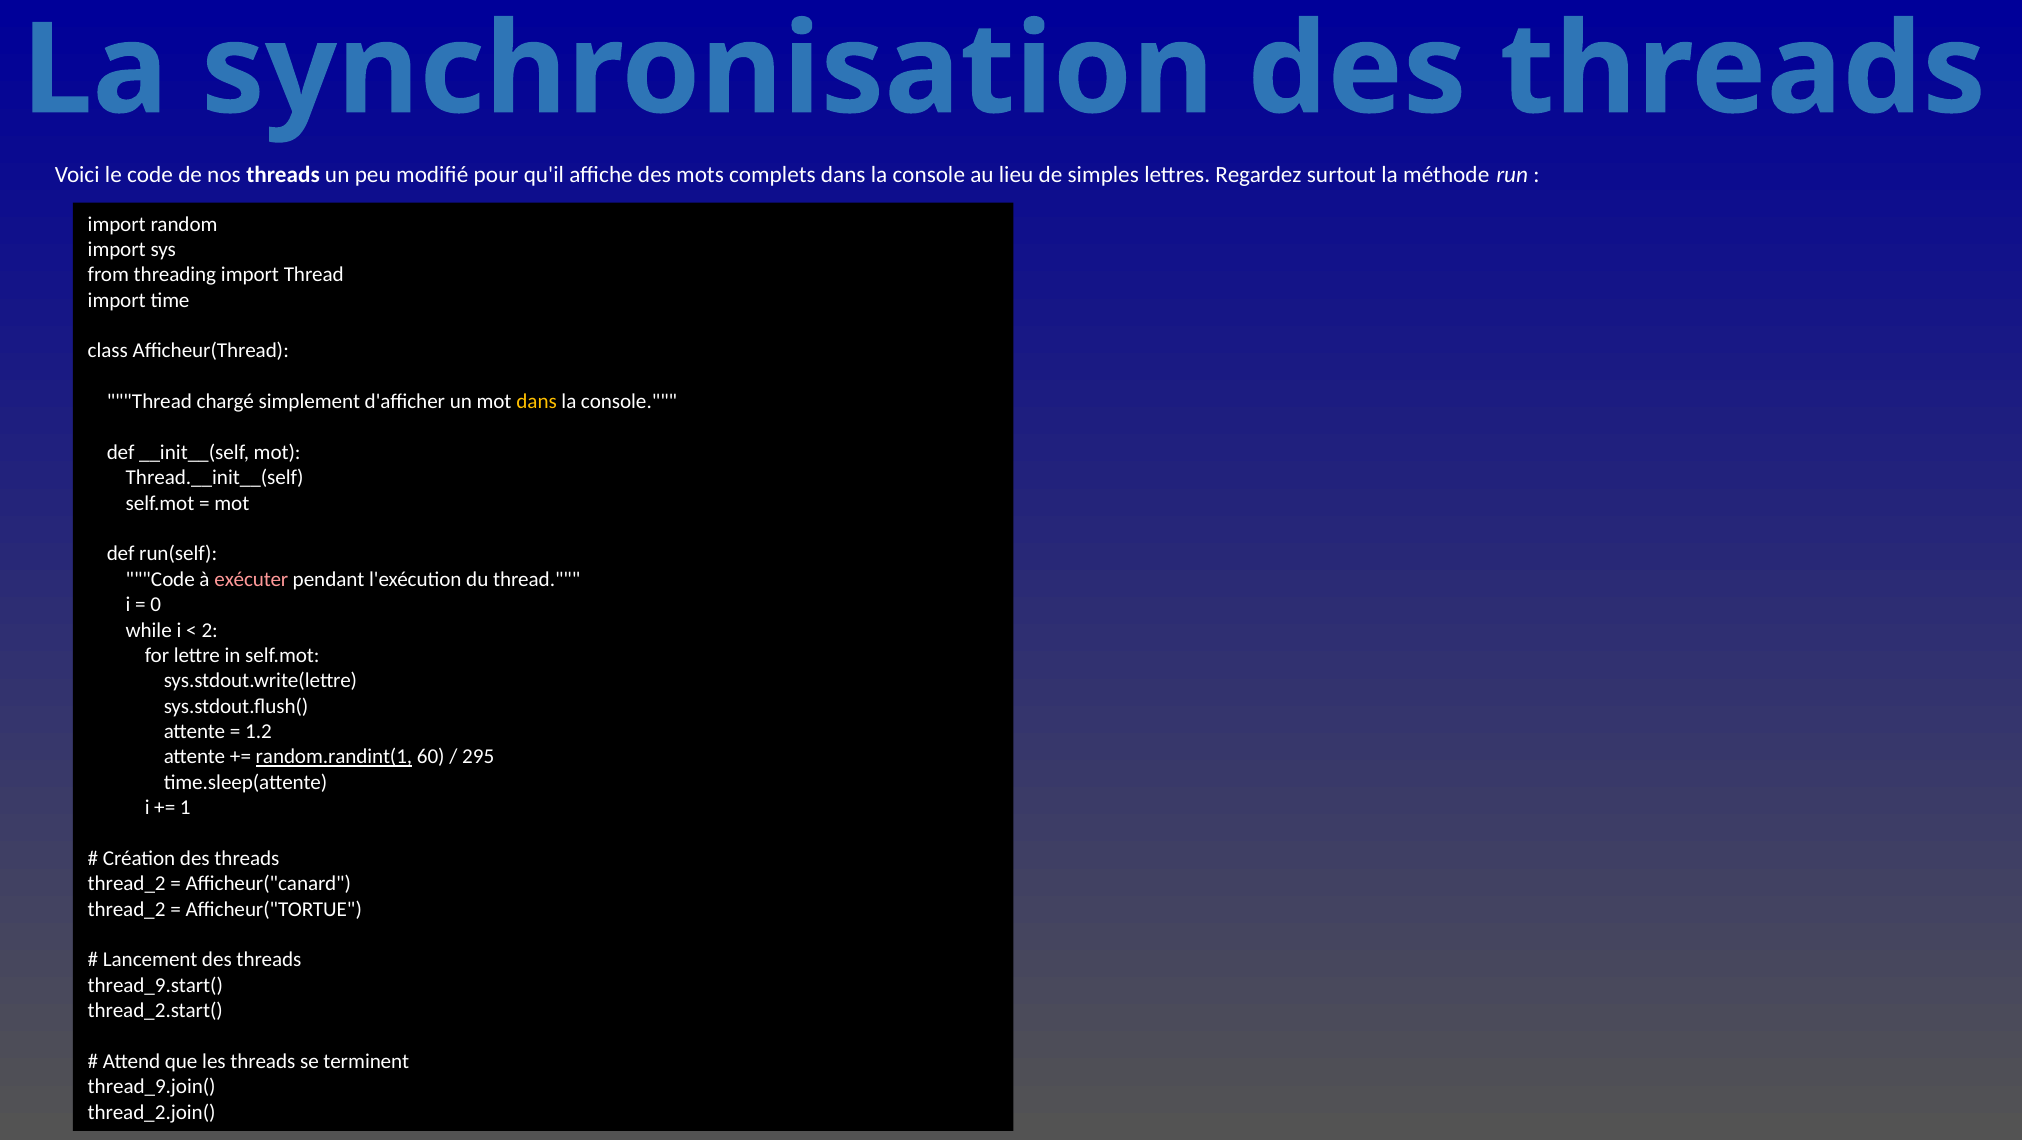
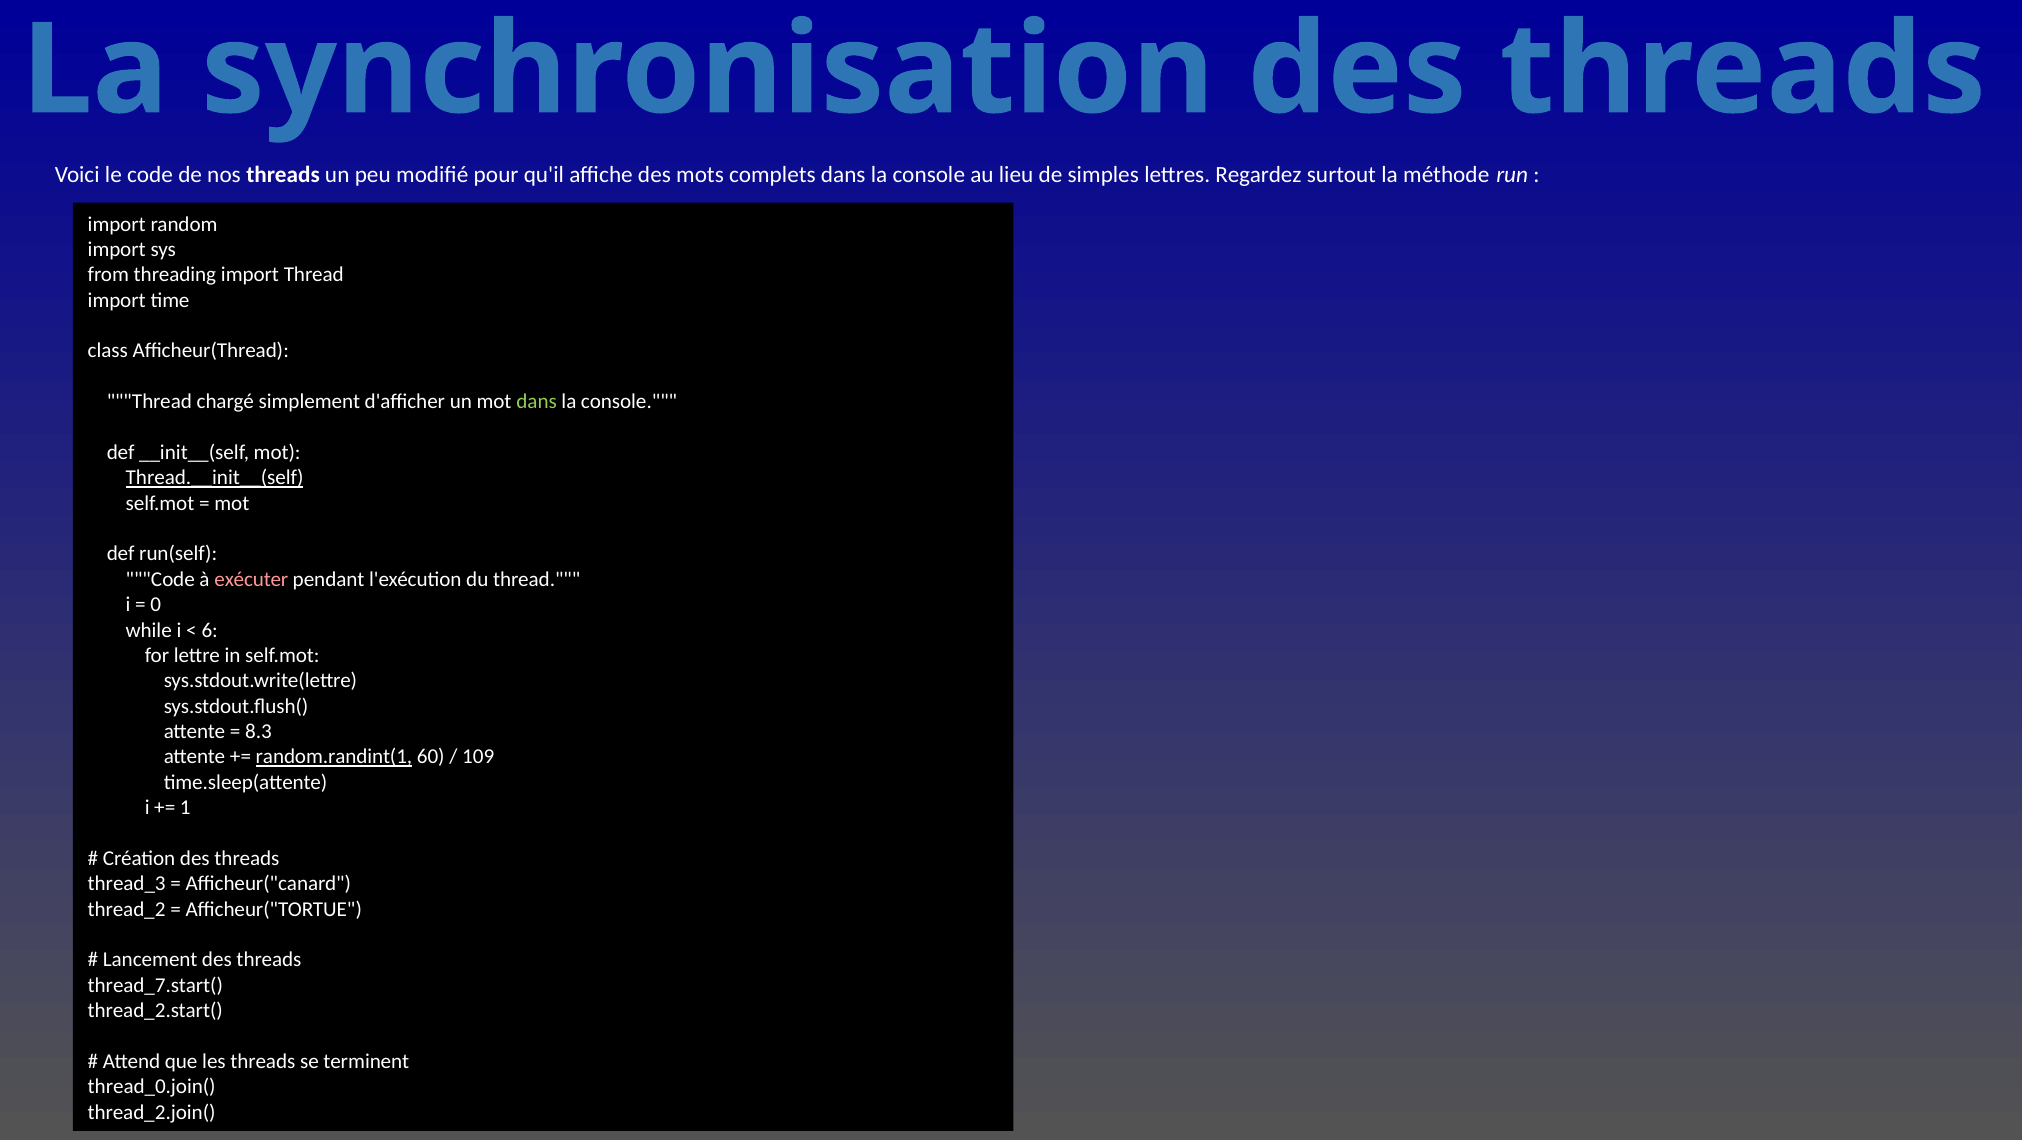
dans at (537, 402) colour: yellow -> light green
Thread.__init__(self underline: none -> present
2: 2 -> 6
1.2: 1.2 -> 8.3
295: 295 -> 109
thread_2 at (127, 884): thread_2 -> thread_3
thread_9.start(: thread_9.start( -> thread_7.start(
thread_9.join(: thread_9.join( -> thread_0.join(
